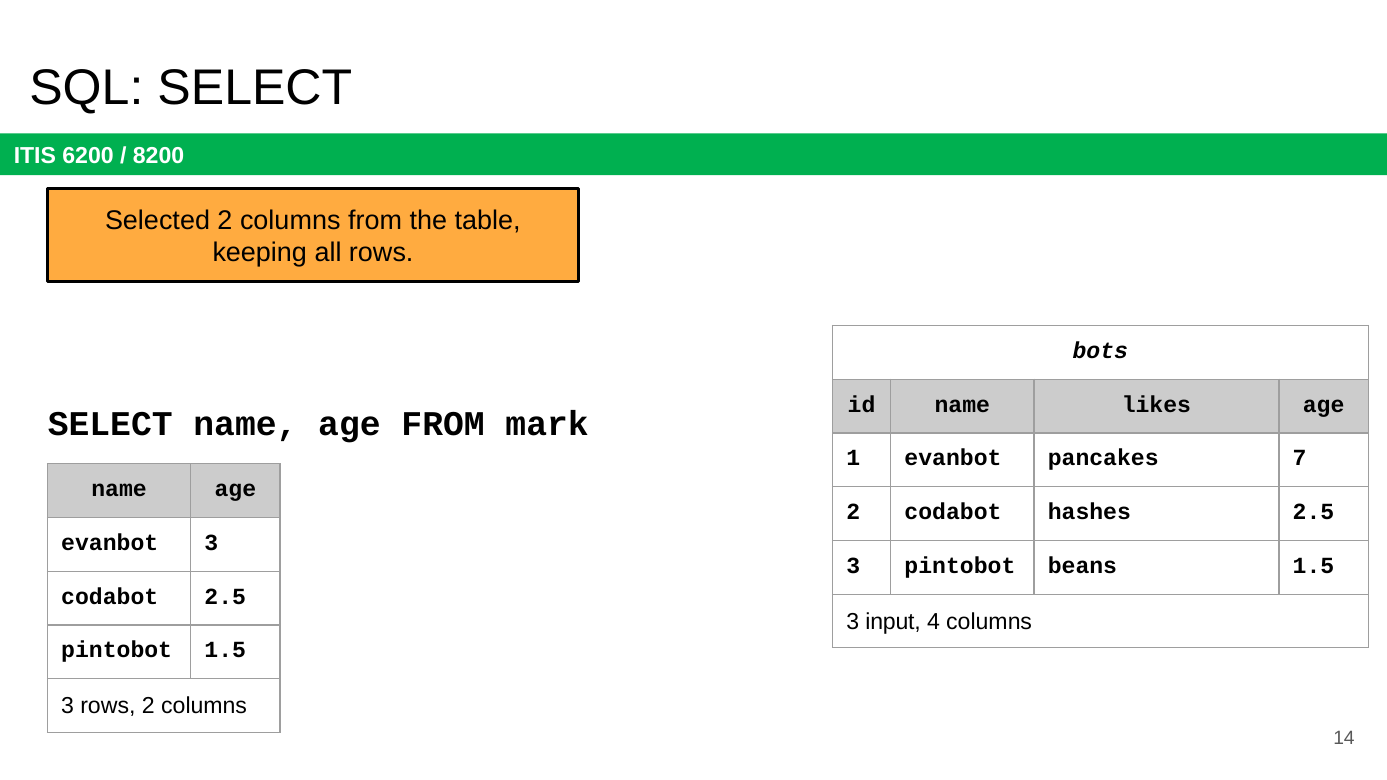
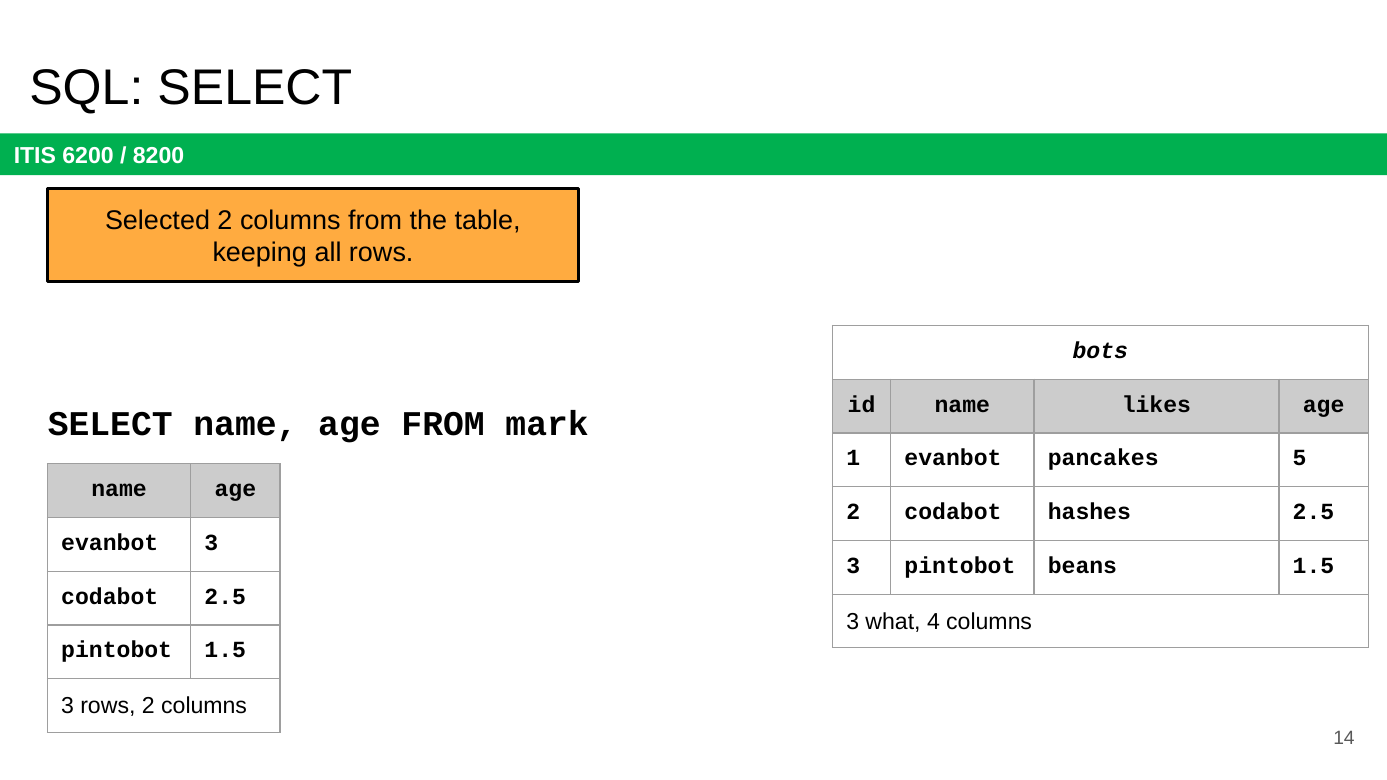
7: 7 -> 5
input: input -> what
